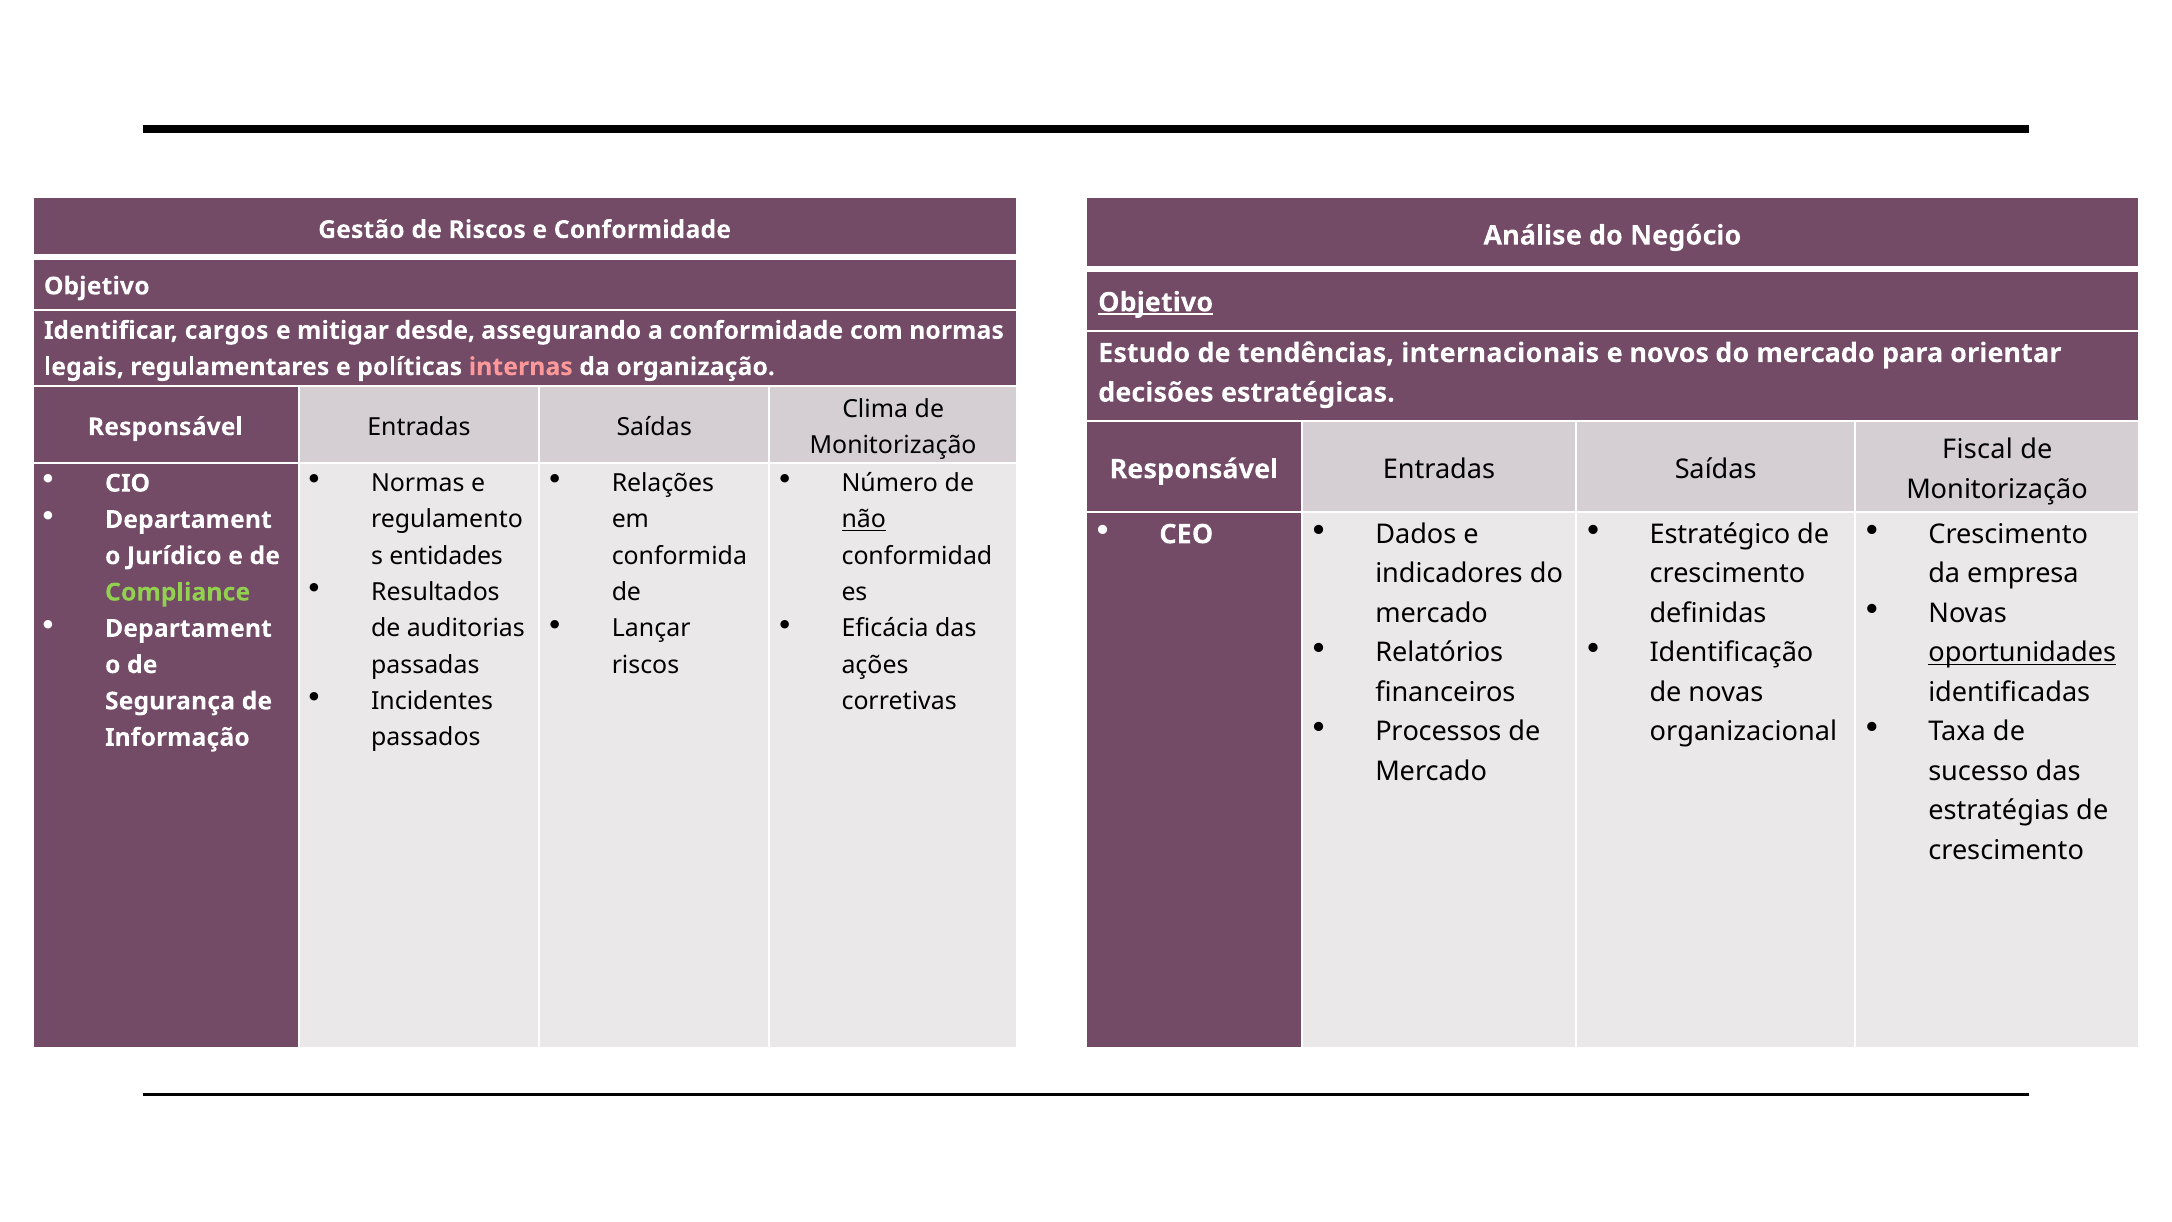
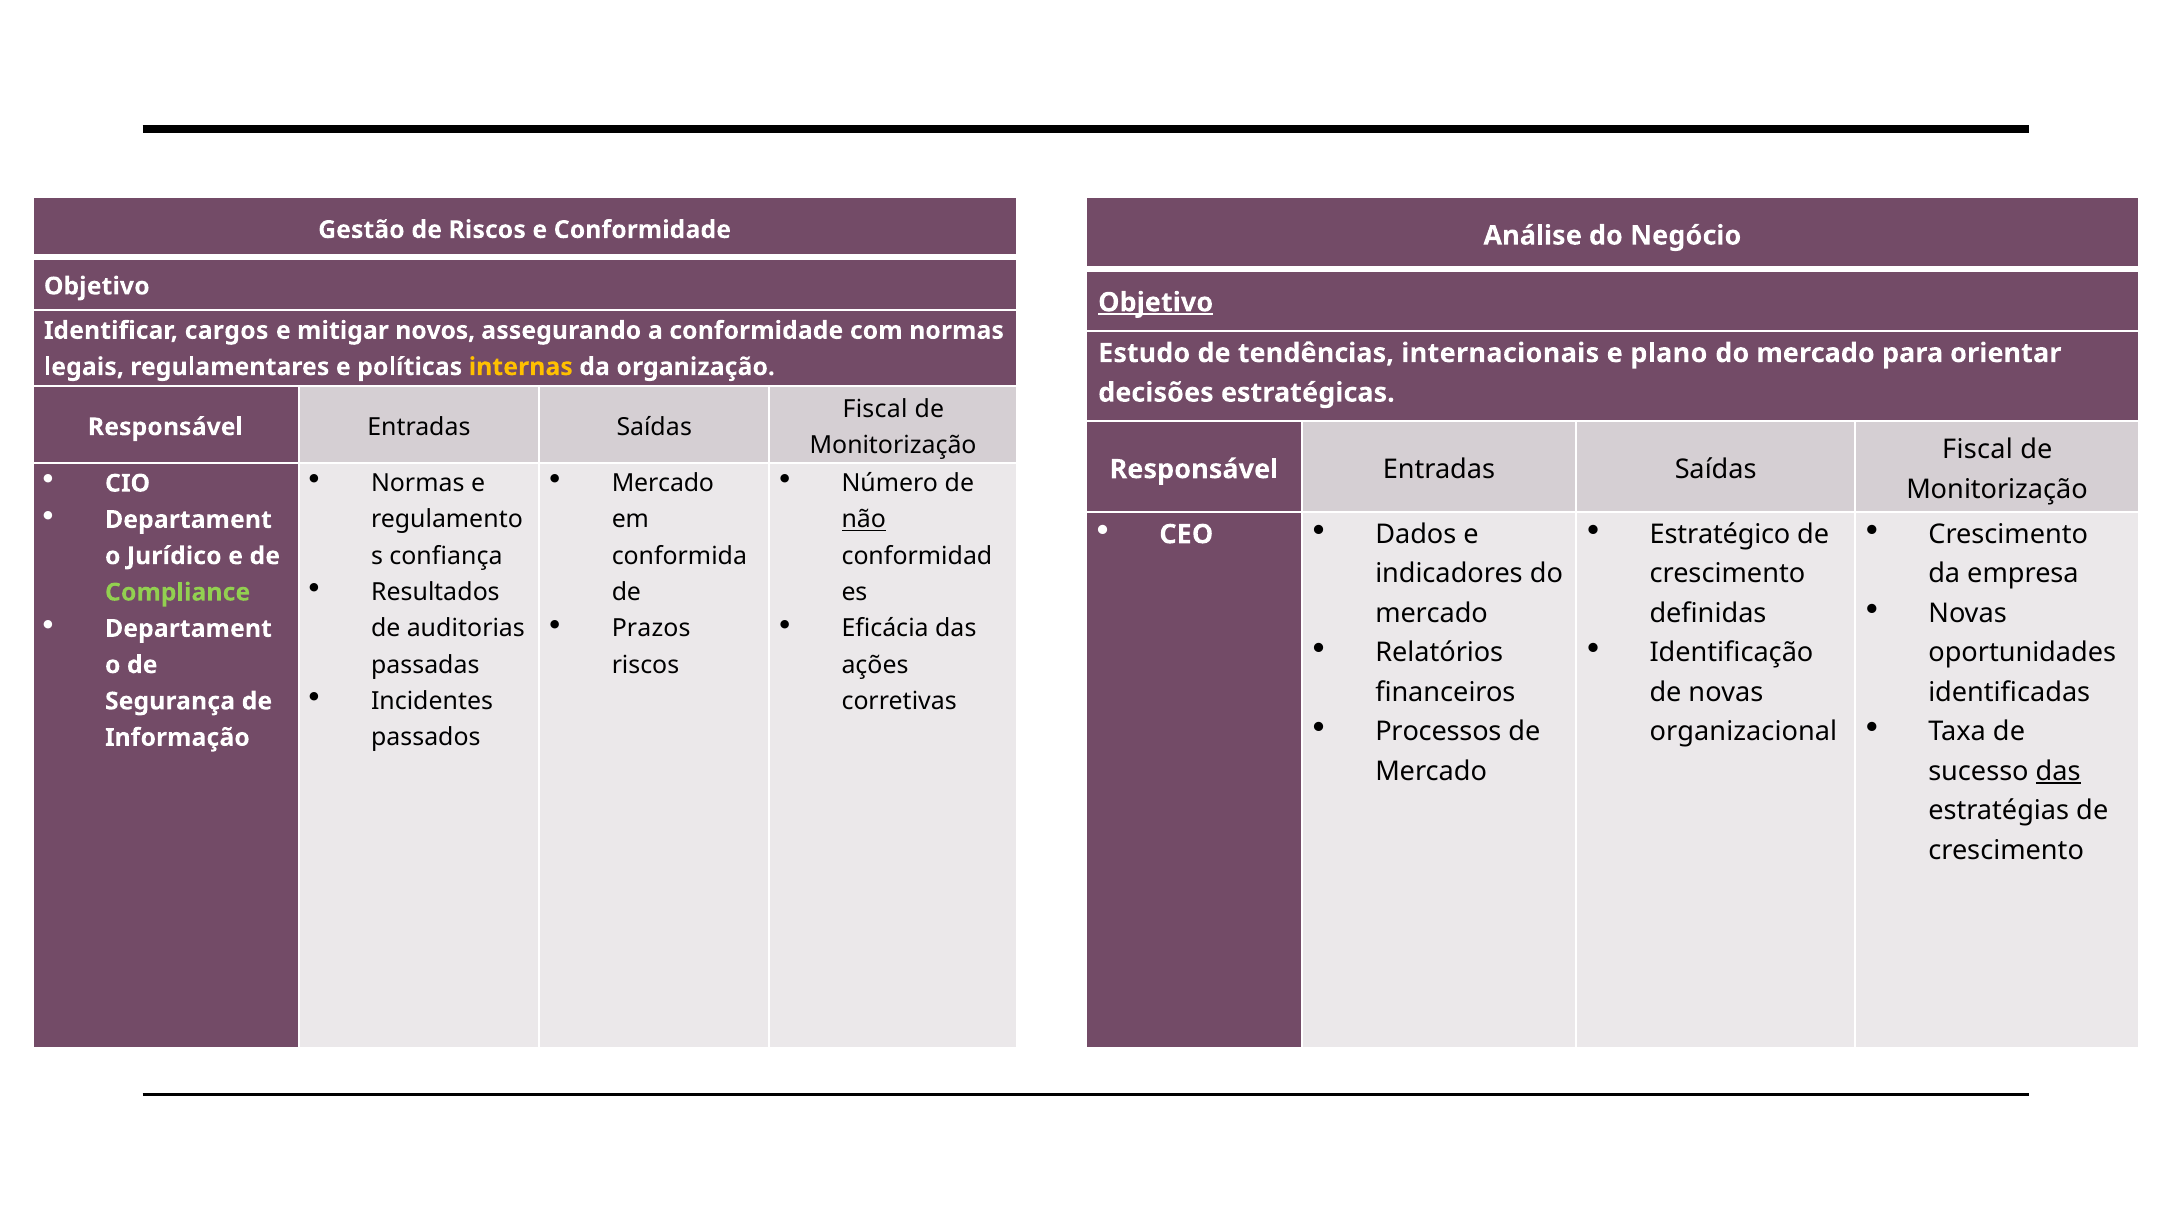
desde: desde -> novos
novos: novos -> plano
internas colour: pink -> yellow
Clima at (875, 409): Clima -> Fiscal
Relações at (663, 483): Relações -> Mercado
entidades: entidades -> confiança
Lançar: Lançar -> Prazos
oportunidades underline: present -> none
das at (2058, 771) underline: none -> present
